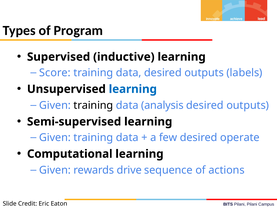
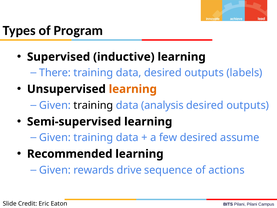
Score: Score -> There
learning at (133, 89) colour: blue -> orange
operate: operate -> assume
Computational: Computational -> Recommended
